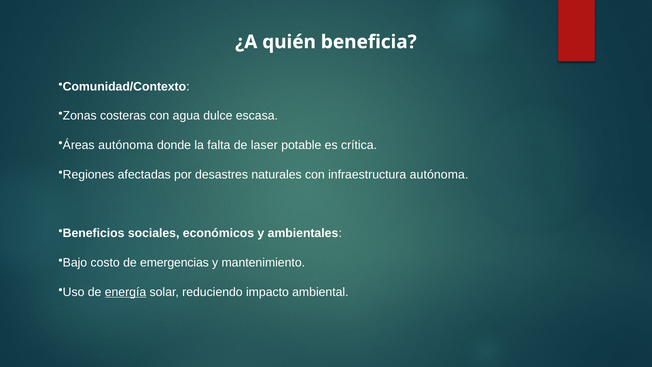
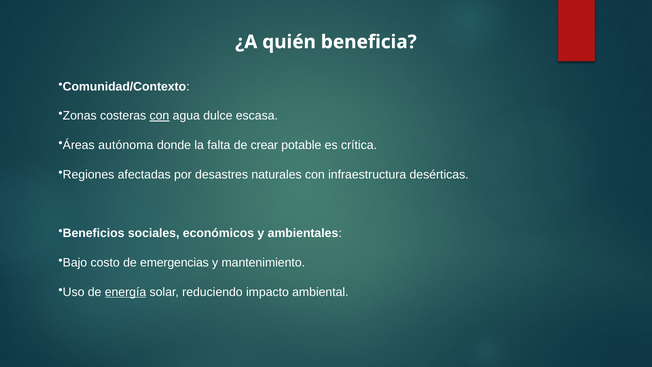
con at (159, 116) underline: none -> present
laser: laser -> crear
infraestructura autónoma: autónoma -> desérticas
